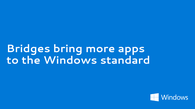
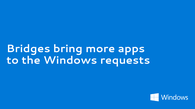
standard: standard -> requests
